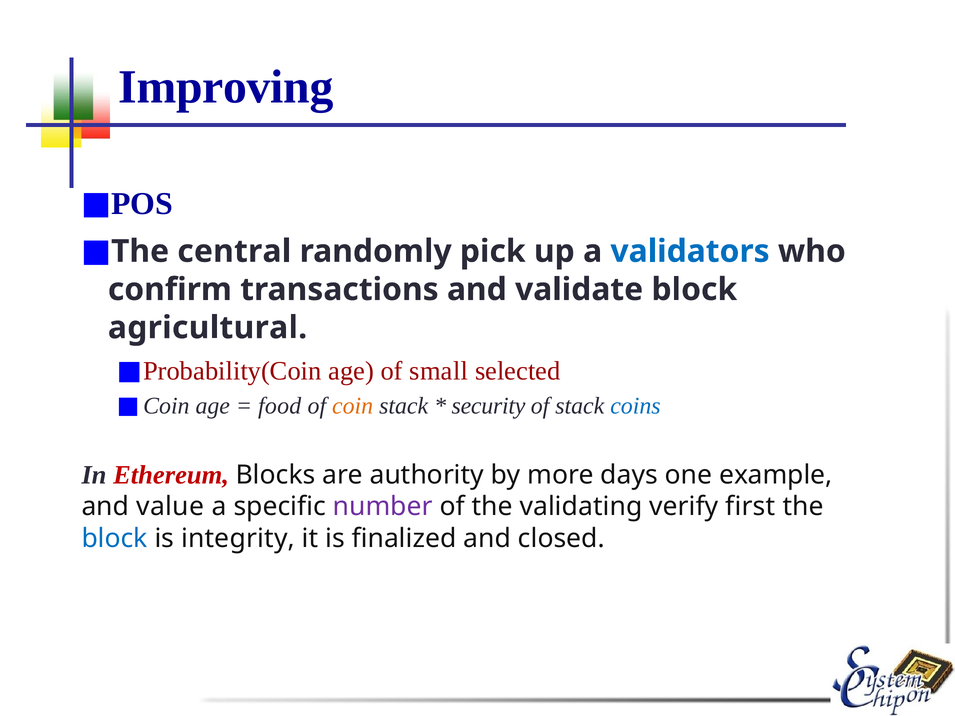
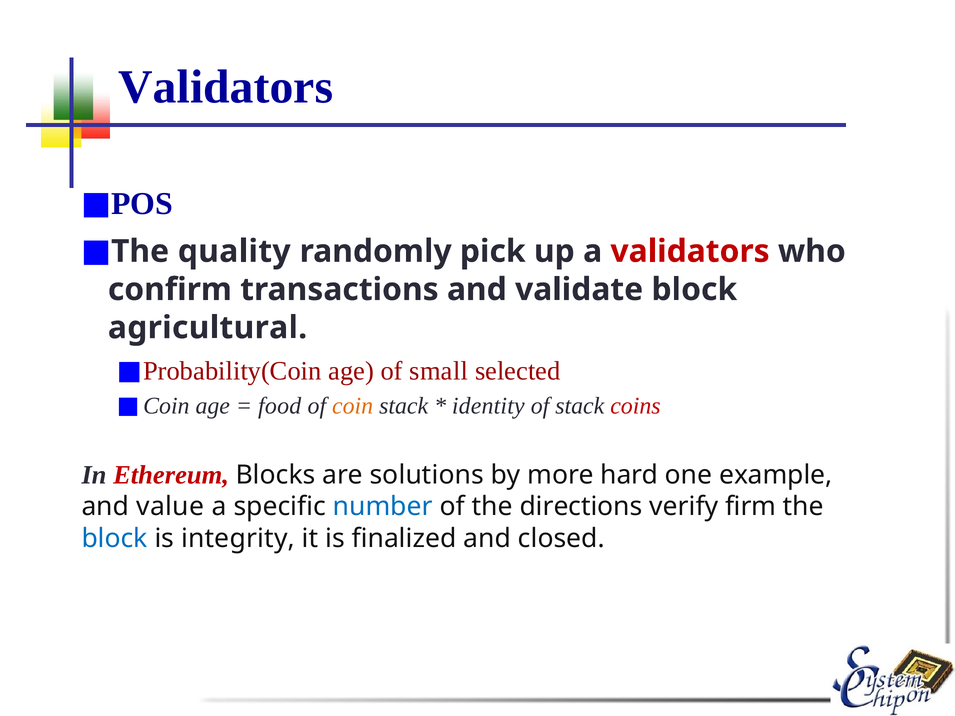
Improving at (226, 87): Improving -> Validators
central: central -> quality
validators at (690, 251) colour: blue -> red
security: security -> identity
coins colour: blue -> red
authority: authority -> solutions
days: days -> hard
number colour: purple -> blue
validating: validating -> directions
first: first -> firm
